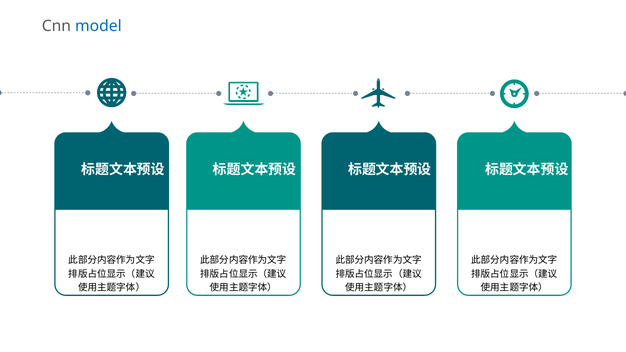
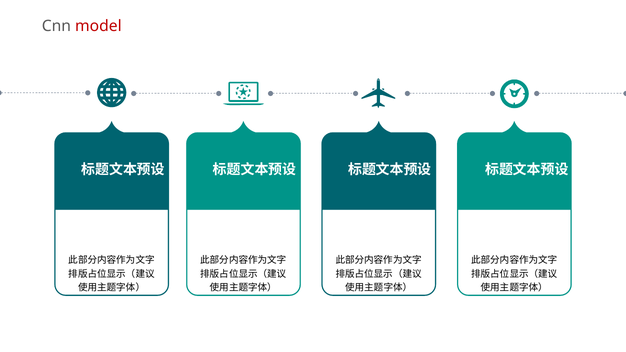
model colour: blue -> red
